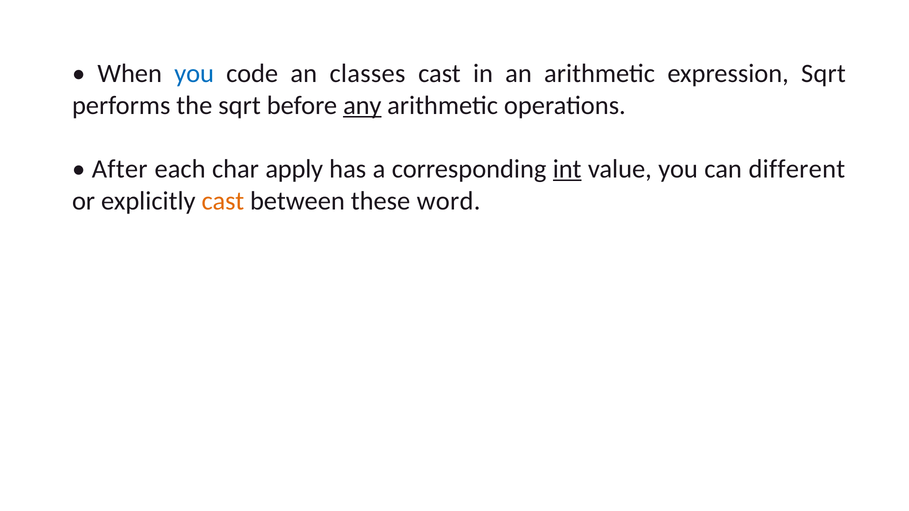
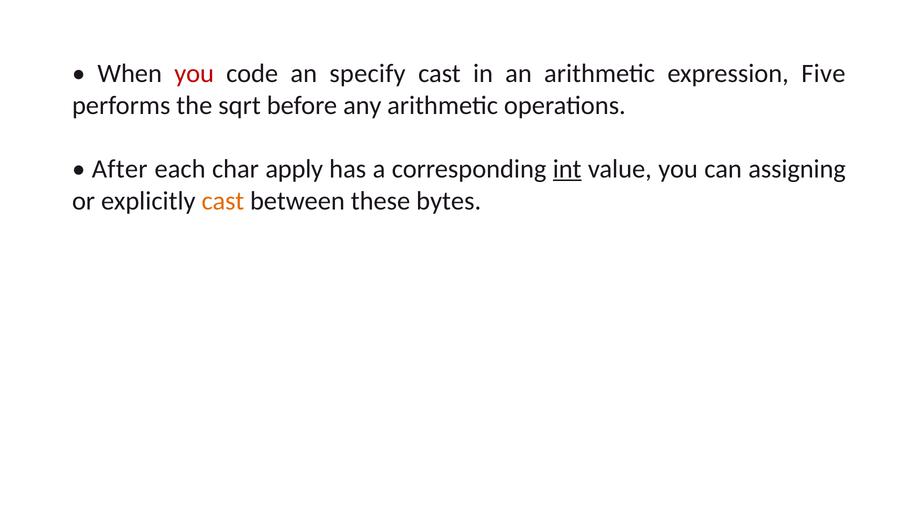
you at (194, 74) colour: blue -> red
classes: classes -> specify
expression Sqrt: Sqrt -> Five
any underline: present -> none
different: different -> assigning
word: word -> bytes
